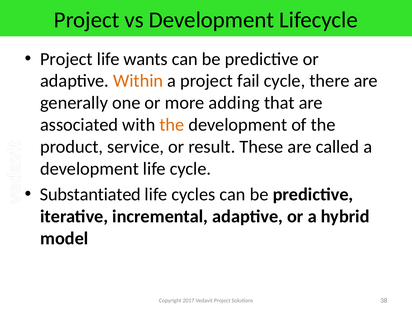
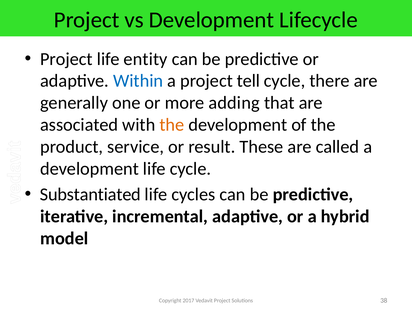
wants: wants -> entity
Within colour: orange -> blue
fail: fail -> tell
